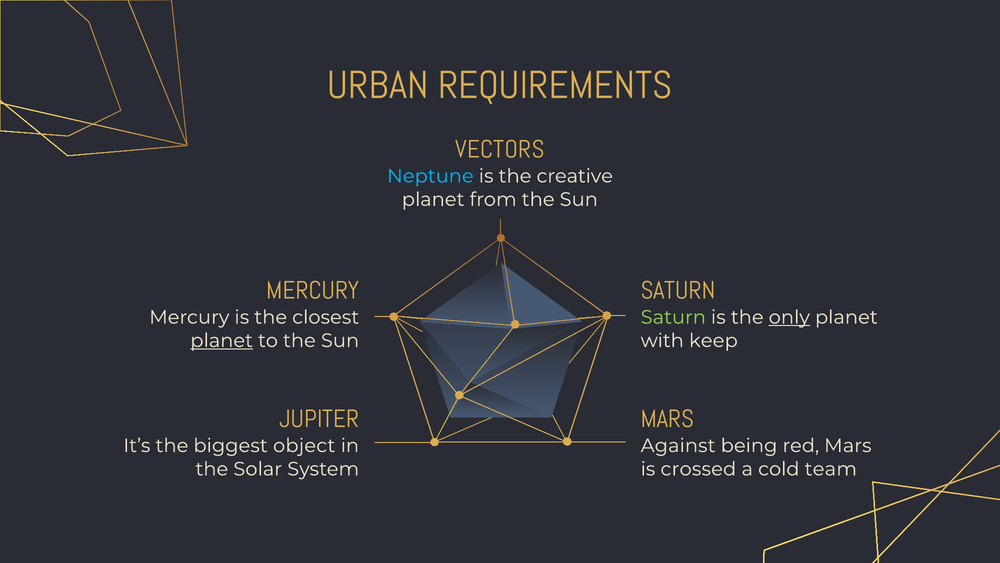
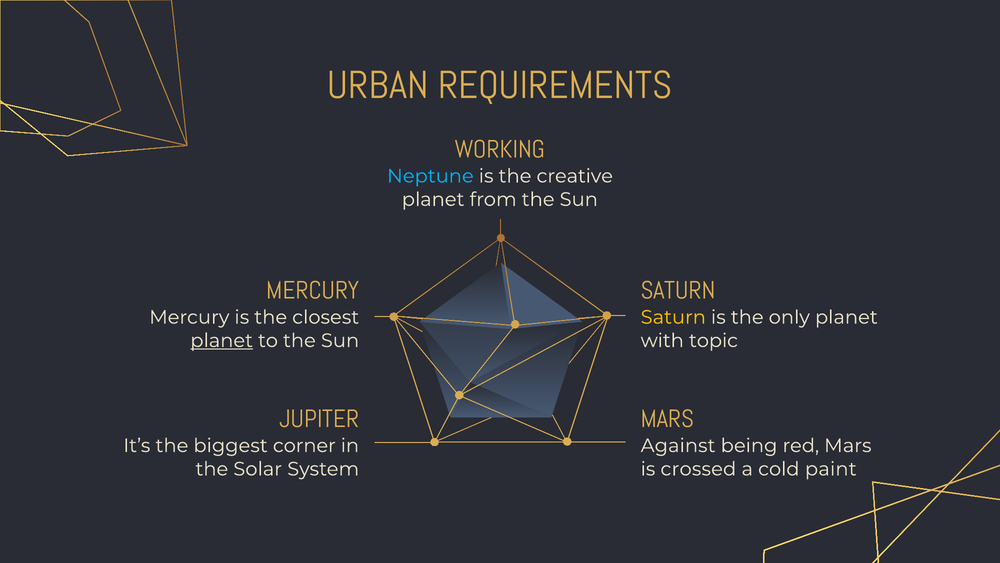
VECTORS: VECTORS -> WORKING
Saturn at (673, 317) colour: light green -> yellow
only underline: present -> none
keep: keep -> topic
object: object -> corner
team: team -> paint
